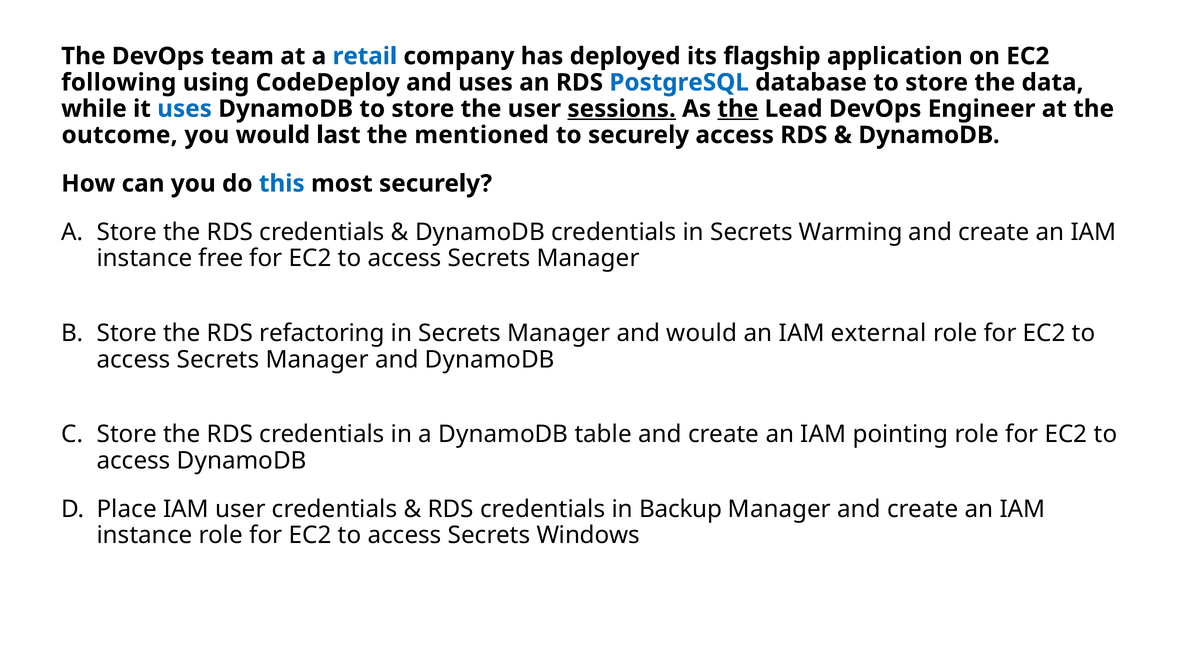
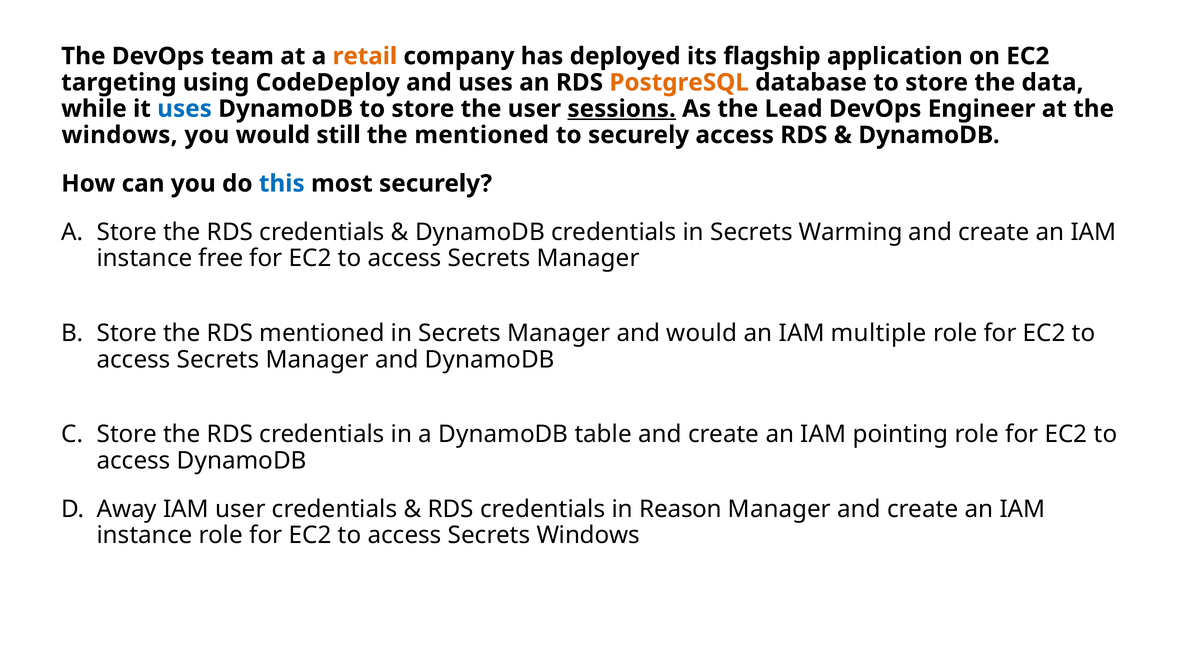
retail colour: blue -> orange
following: following -> targeting
PostgreSQL colour: blue -> orange
the at (738, 109) underline: present -> none
outcome at (120, 135): outcome -> windows
last: last -> still
RDS refactoring: refactoring -> mentioned
external: external -> multiple
Place: Place -> Away
Backup: Backup -> Reason
